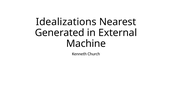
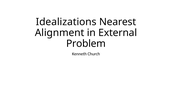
Generated: Generated -> Alignment
Machine: Machine -> Problem
